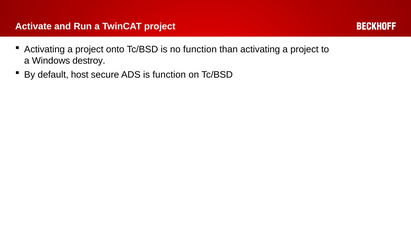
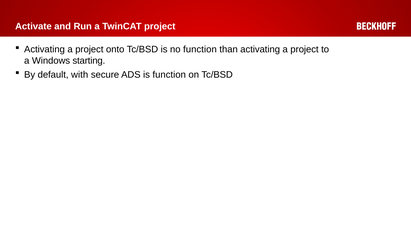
destroy: destroy -> starting
host: host -> with
